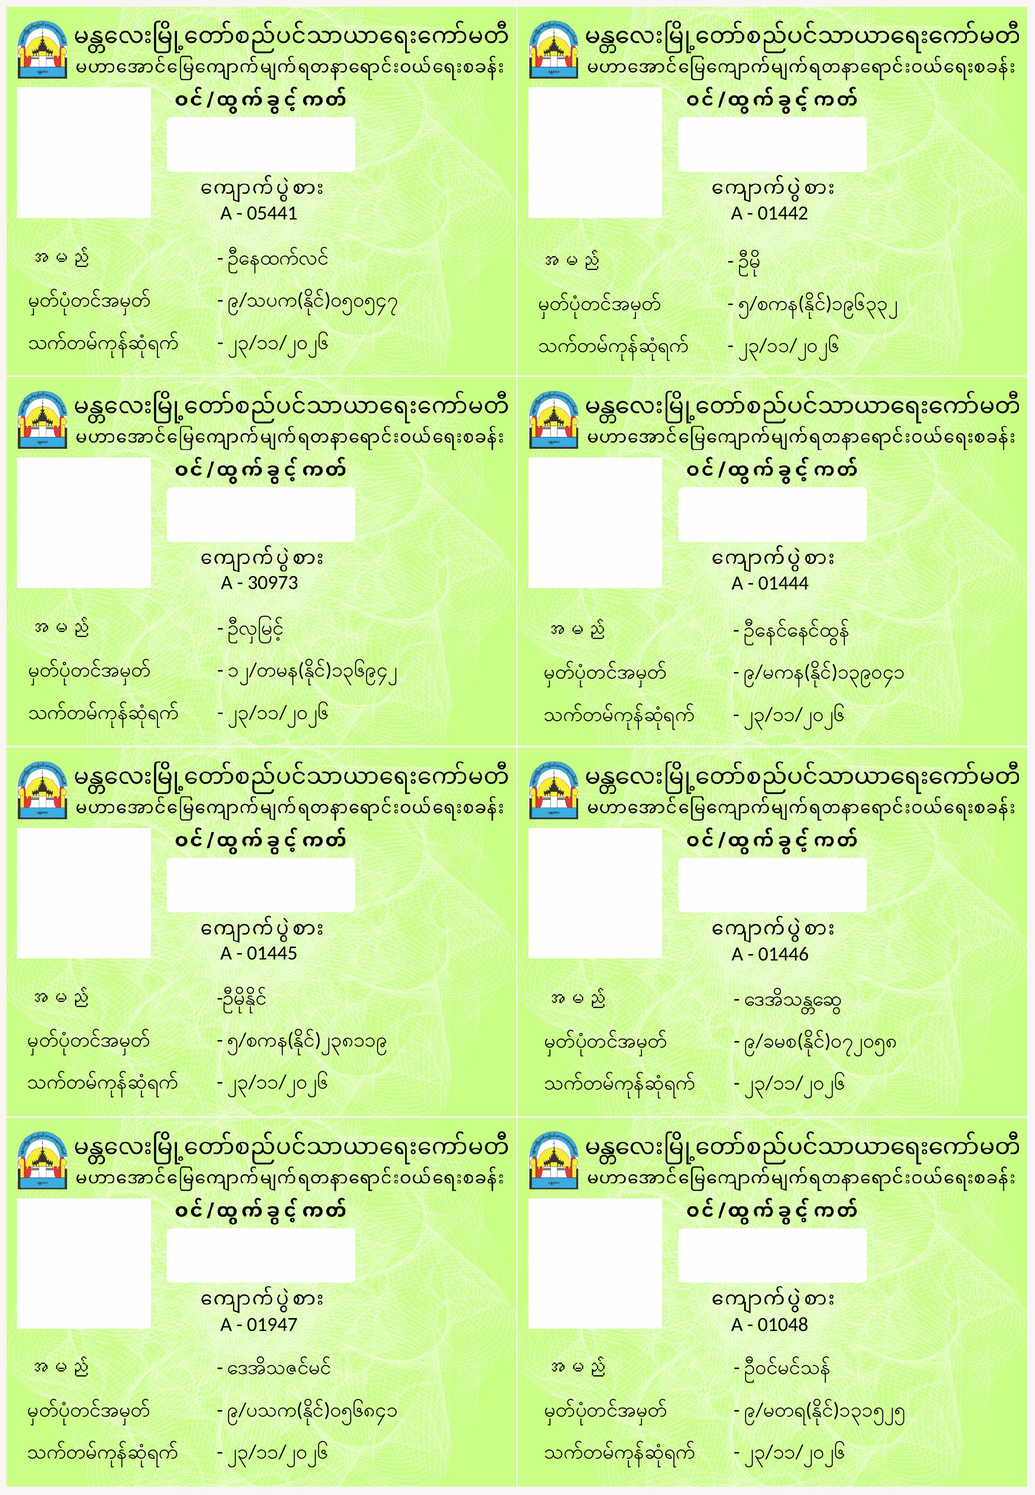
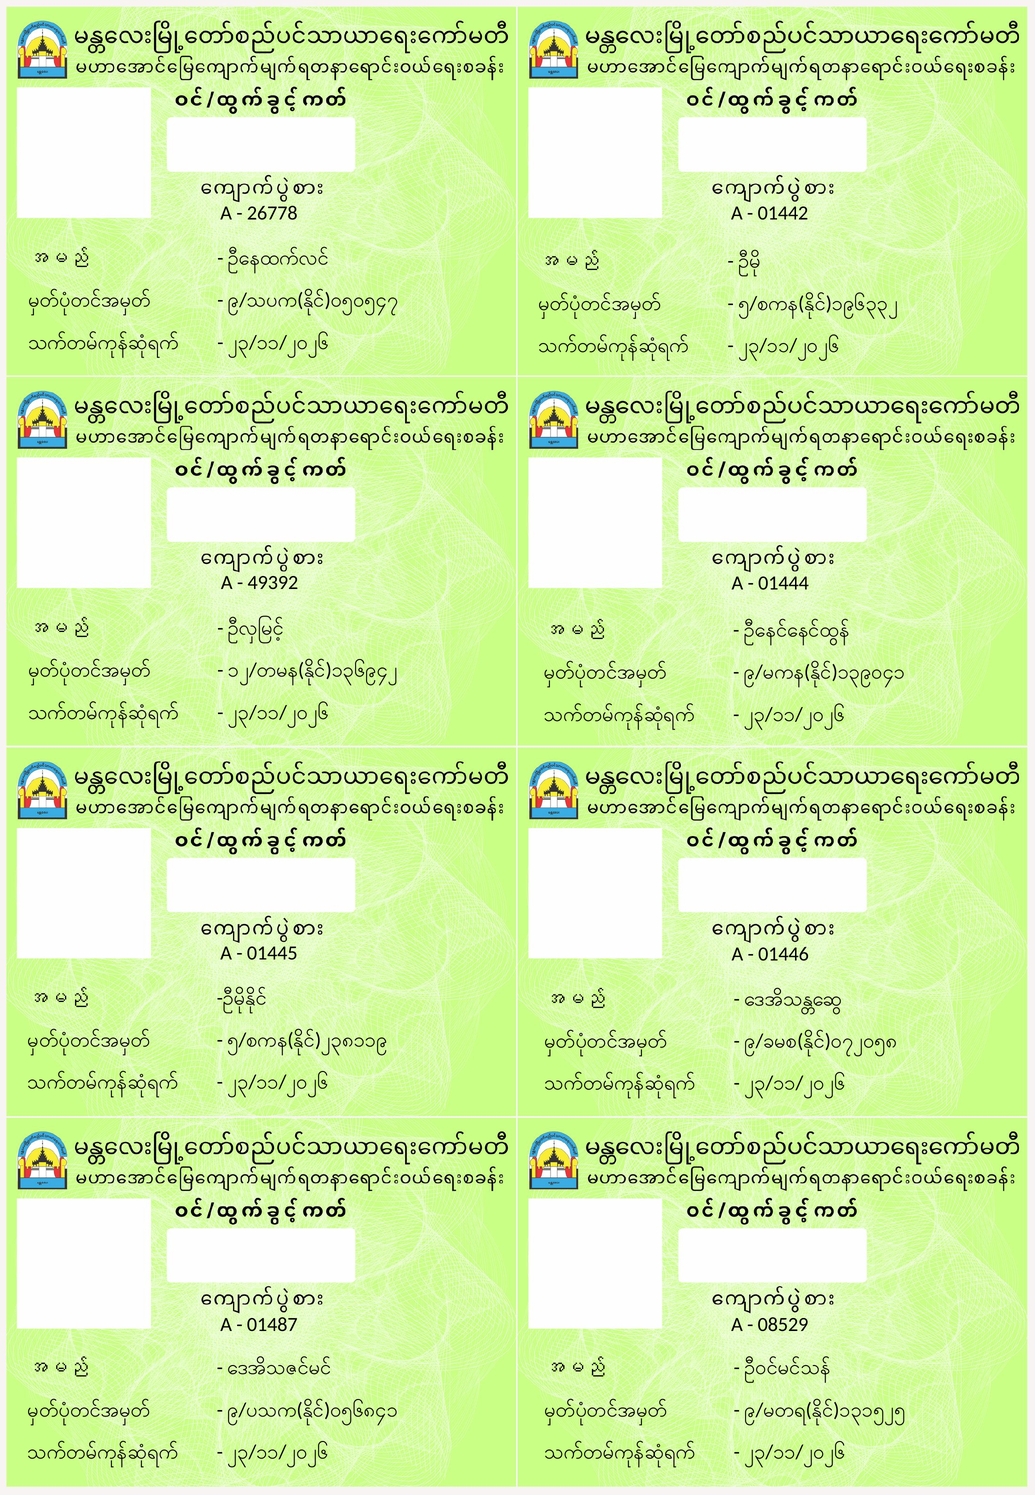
05441: 05441 -> 26778
30973: 30973 -> 49392
01947: 01947 -> 01487
01048: 01048 -> 08529
